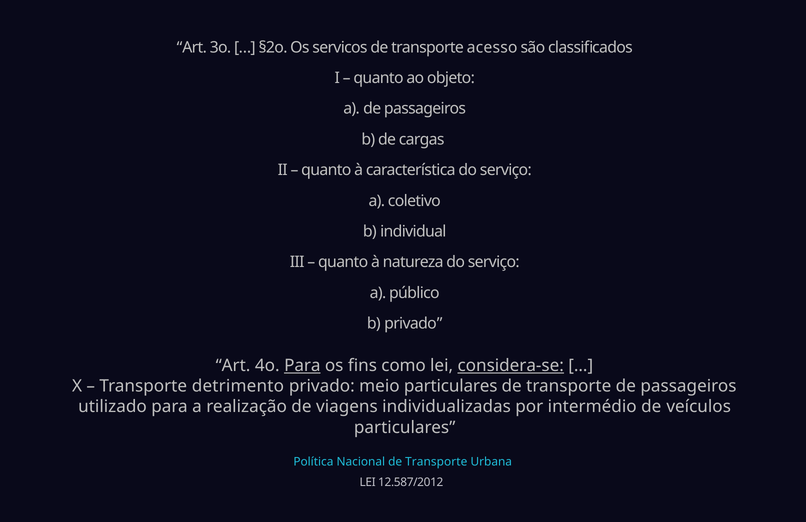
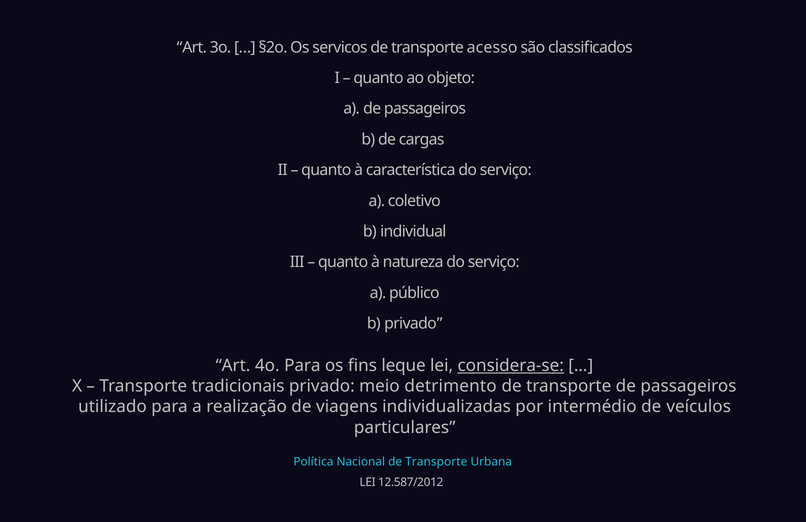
Para at (302, 365) underline: present -> none
como: como -> leque
detrimento: detrimento -> tradicionais
meio particulares: particulares -> detrimento
